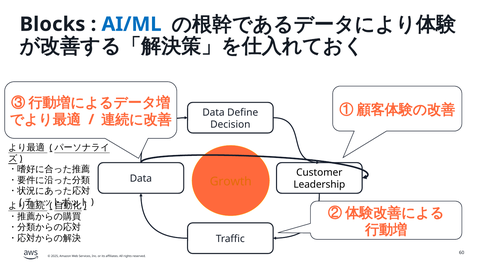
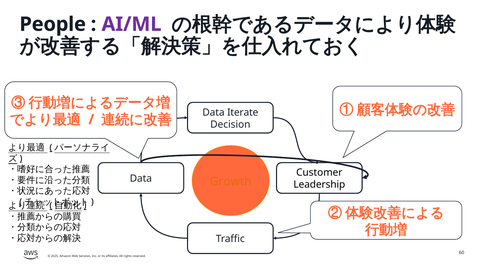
Blocks: Blocks -> People
AI/ML colour: blue -> purple
Define: Define -> Iterate
